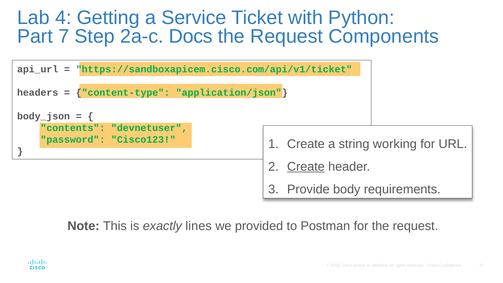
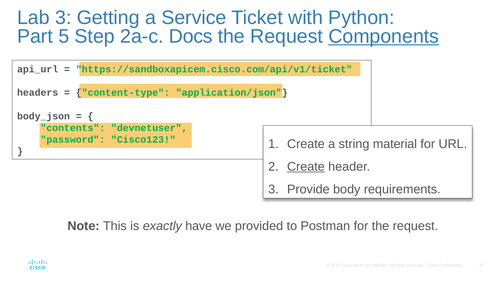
Lab 4: 4 -> 3
7: 7 -> 5
Components underline: none -> present
working: working -> material
lines: lines -> have
